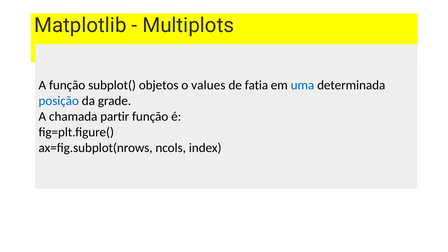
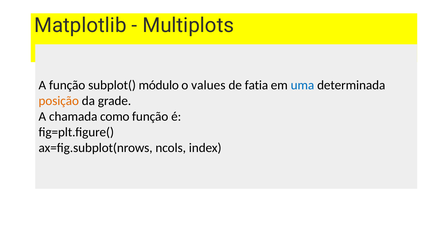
objetos: objetos -> módulo
posição colour: blue -> orange
partir: partir -> como
